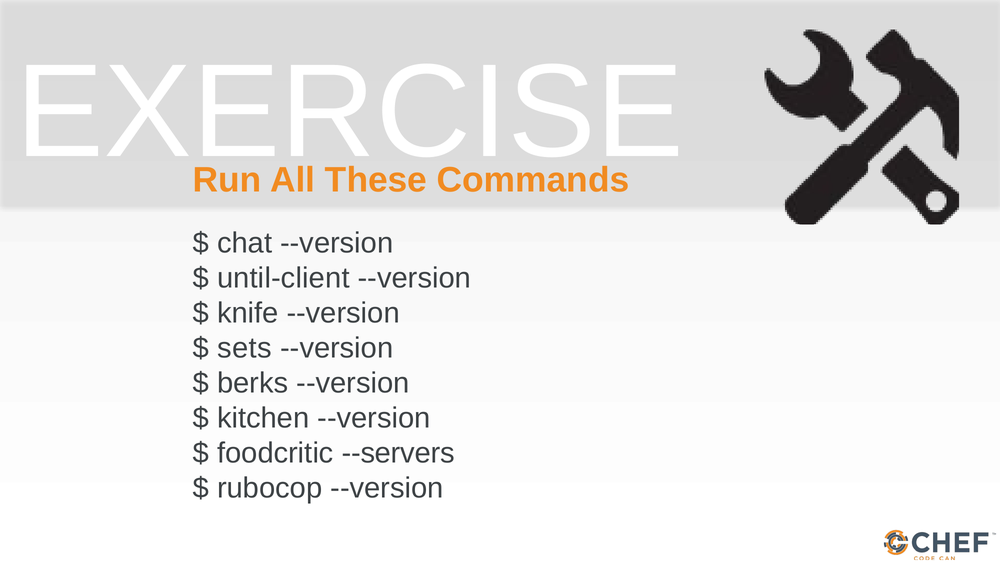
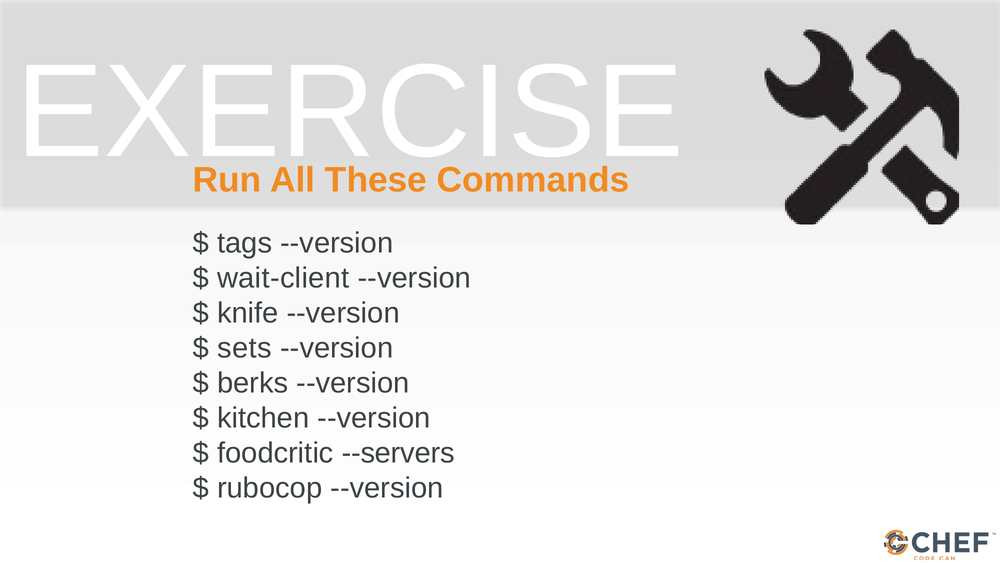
chat: chat -> tags
until-client: until-client -> wait-client
